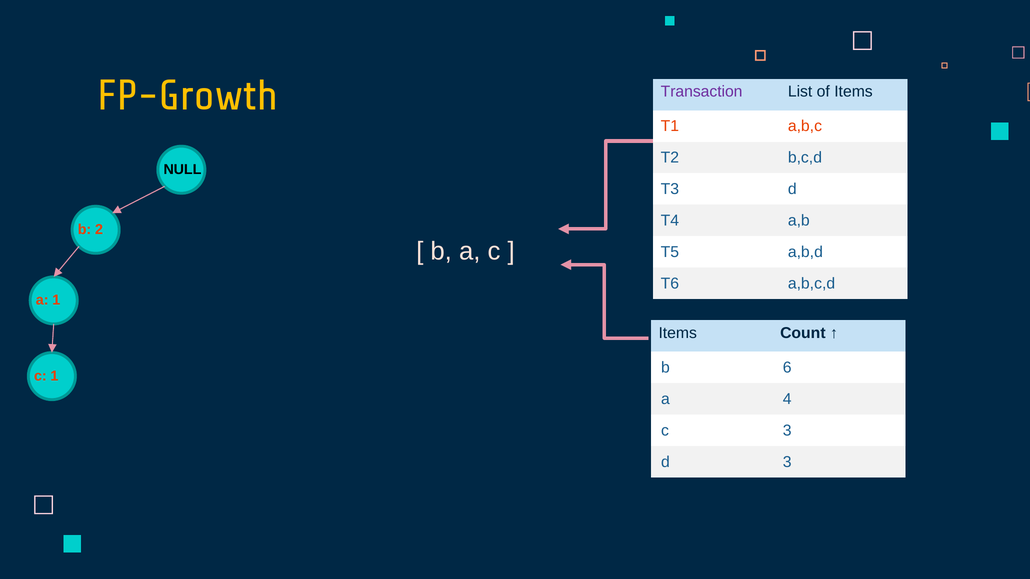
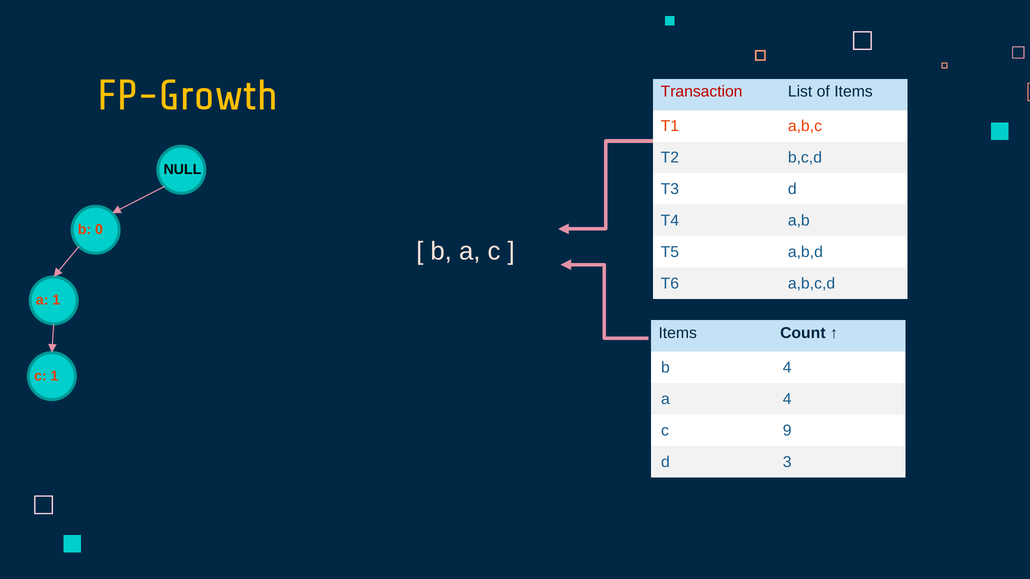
Transaction colour: purple -> red
2: 2 -> 0
b 6: 6 -> 4
c 3: 3 -> 9
